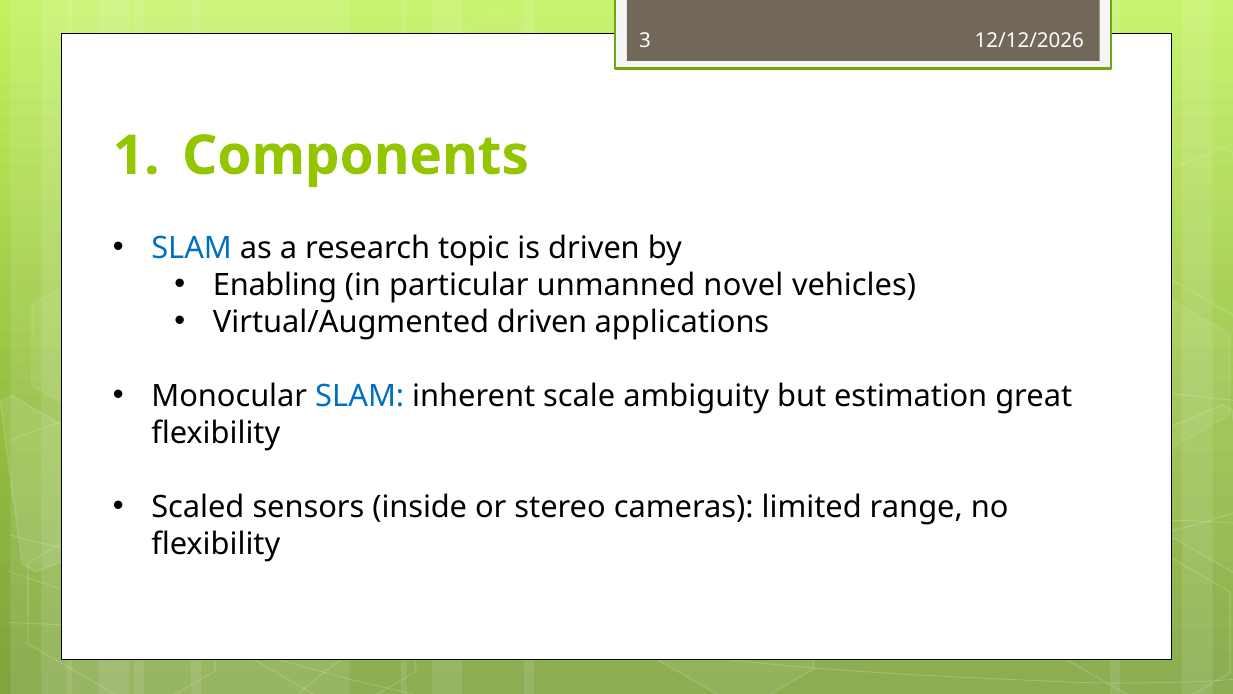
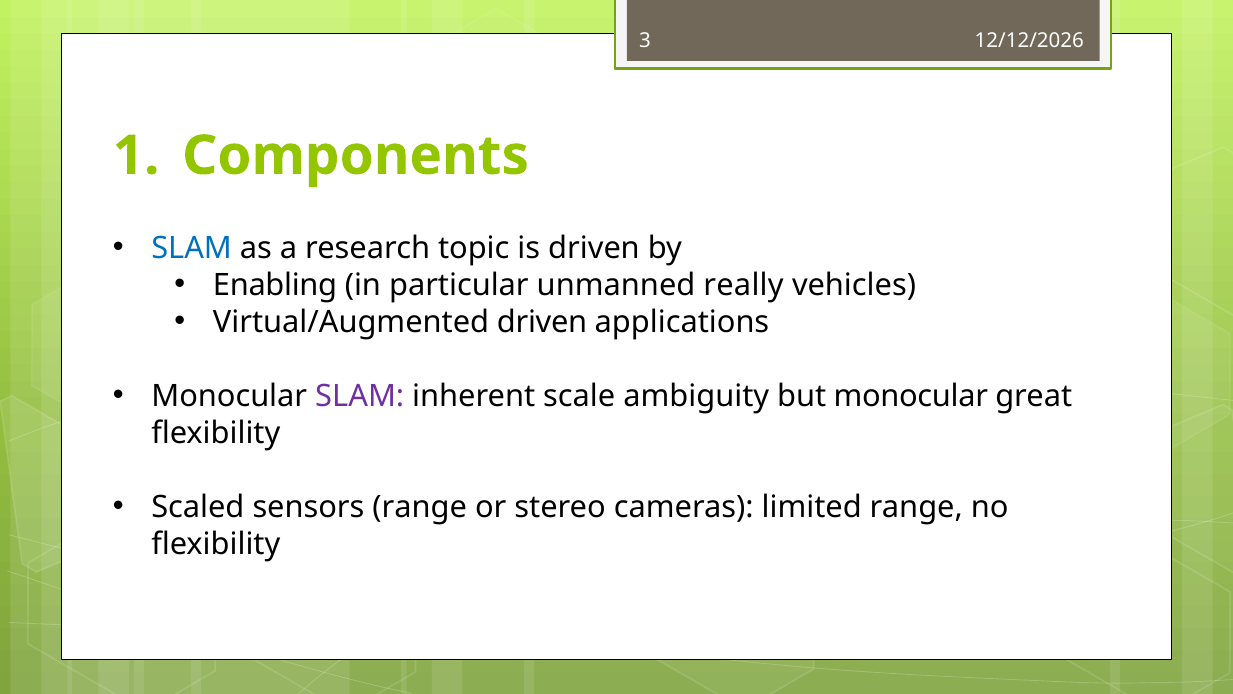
novel: novel -> really
SLAM at (360, 396) colour: blue -> purple
but estimation: estimation -> monocular
sensors inside: inside -> range
